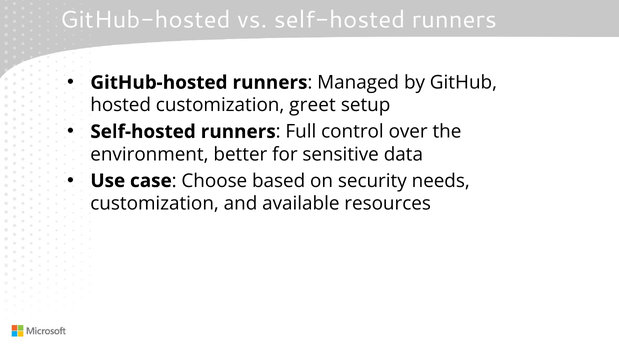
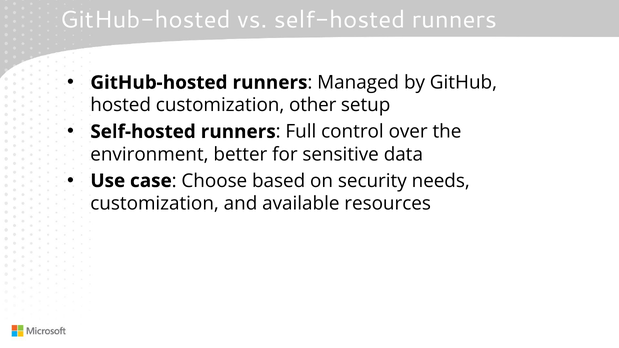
greet: greet -> other
